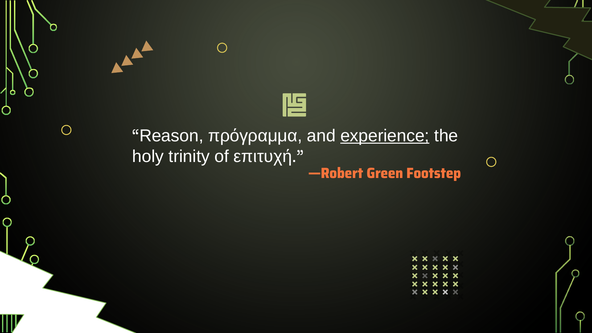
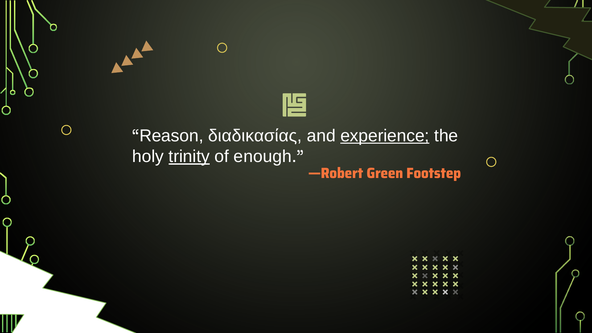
πρόγραμμα: πρόγραμμα -> διαδικασίας
trinity underline: none -> present
επιτυχή: επιτυχή -> enough
